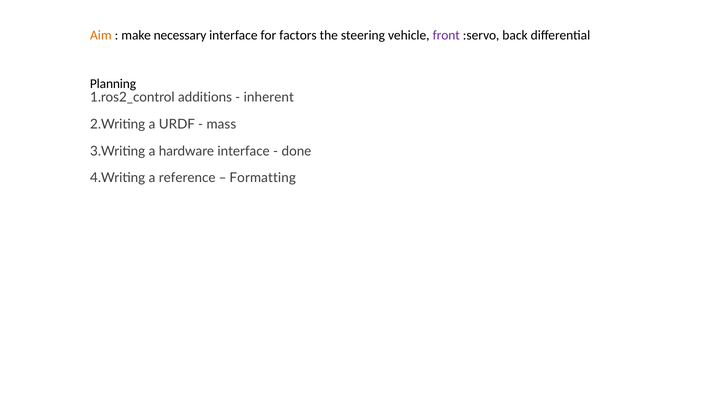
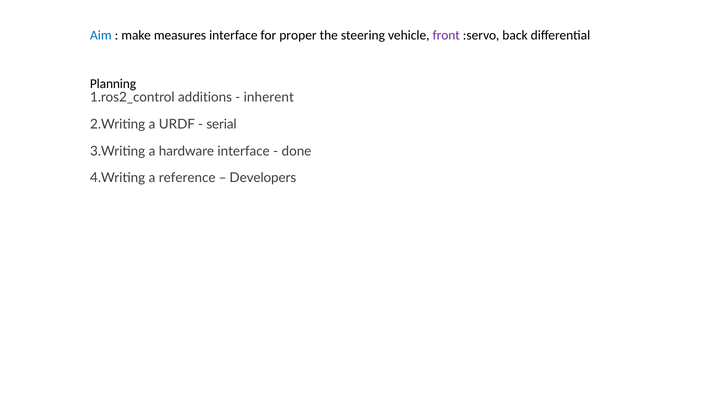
Aim colour: orange -> blue
necessary: necessary -> measures
factors: factors -> proper
mass: mass -> serial
Formatting: Formatting -> Developers
